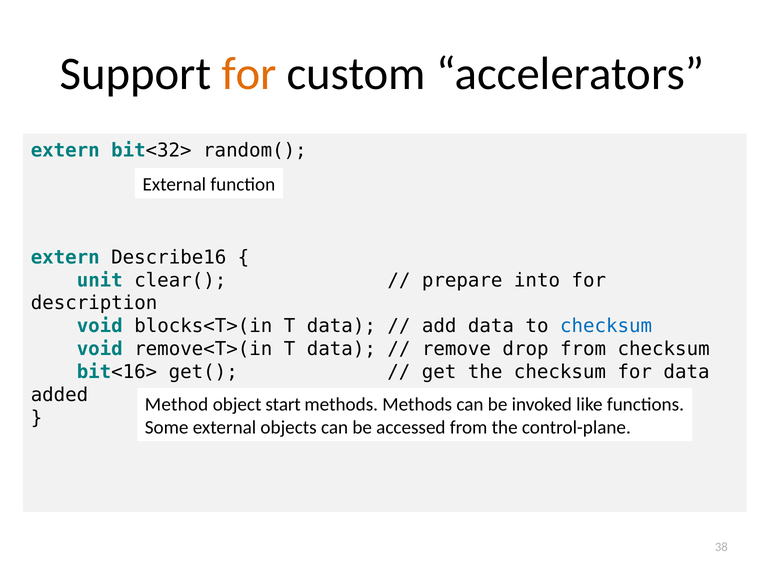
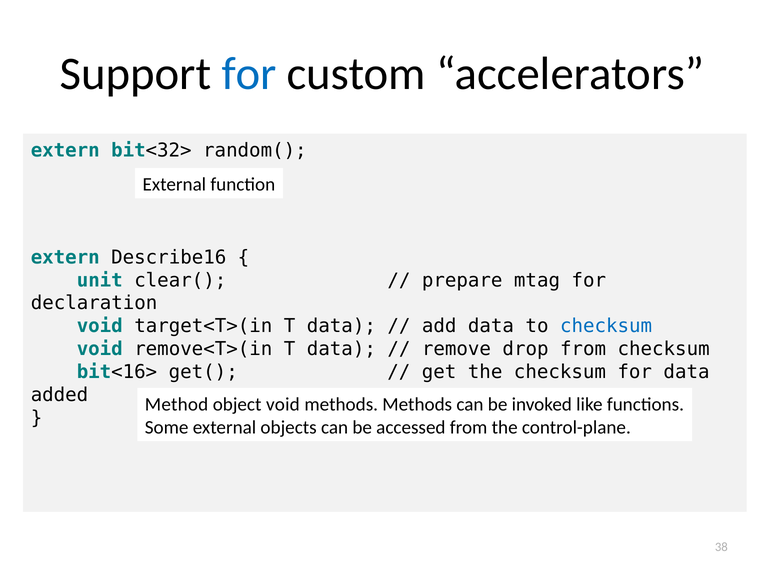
for at (249, 74) colour: orange -> blue
into: into -> mtag
description: description -> declaration
blocks<T>(in: blocks<T>(in -> target<T>(in
object start: start -> void
